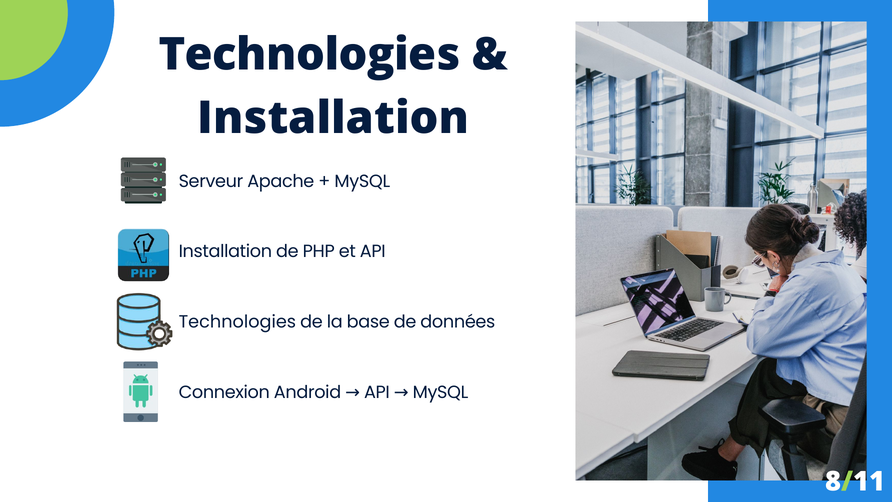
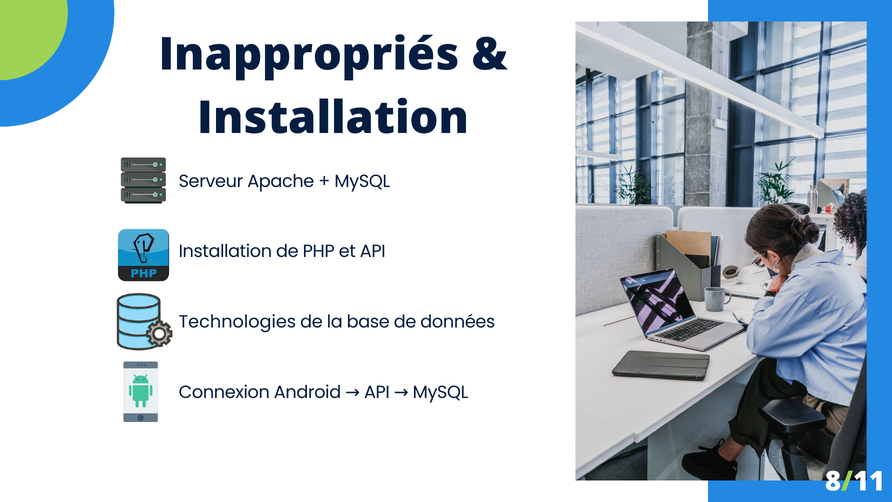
Technologies at (309, 55): Technologies -> Inappropriés
